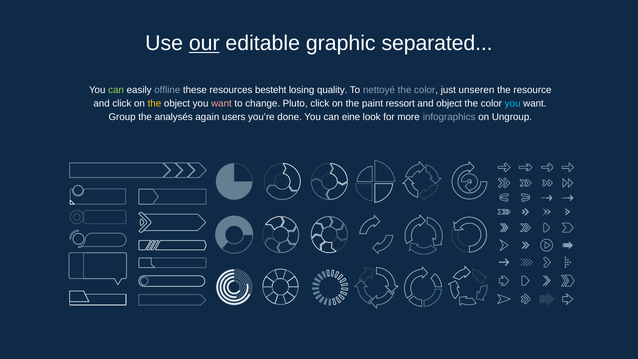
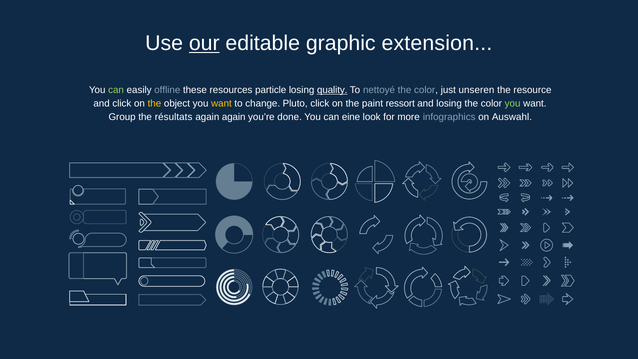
separated: separated -> extension
besteht: besteht -> particle
quality underline: none -> present
want at (221, 104) colour: pink -> yellow
and object: object -> losing
you at (513, 104) colour: light blue -> light green
analysés: analysés -> résultats
again users: users -> again
Ungroup: Ungroup -> Auswahl
